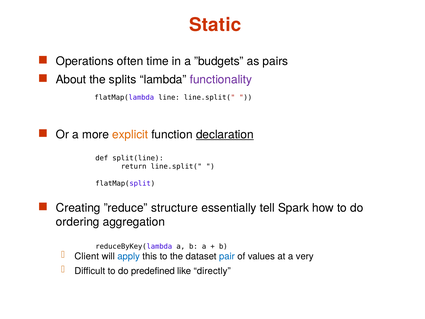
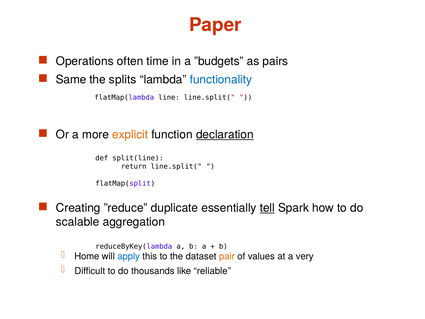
Static: Static -> Paper
About: About -> Same
functionality colour: purple -> blue
structure: structure -> duplicate
tell underline: none -> present
ordering: ordering -> scalable
Client: Client -> Home
pair colour: blue -> orange
predefined: predefined -> thousands
directly: directly -> reliable
